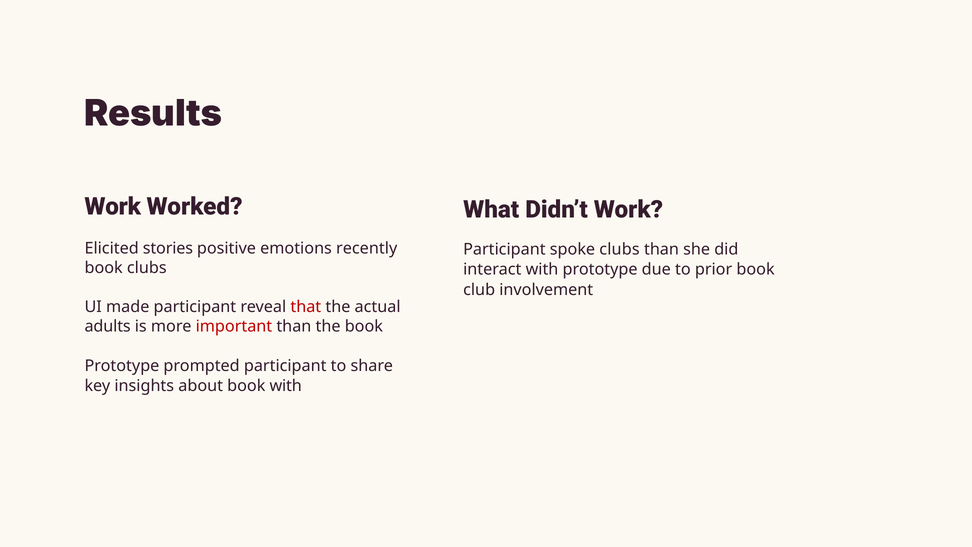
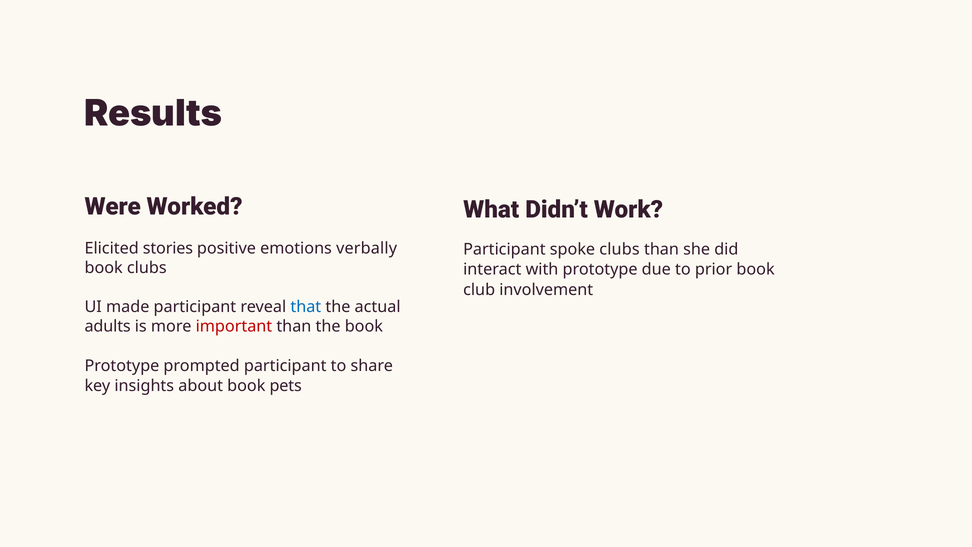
Work at (113, 207): Work -> Were
recently: recently -> verbally
that colour: red -> blue
book with: with -> pets
